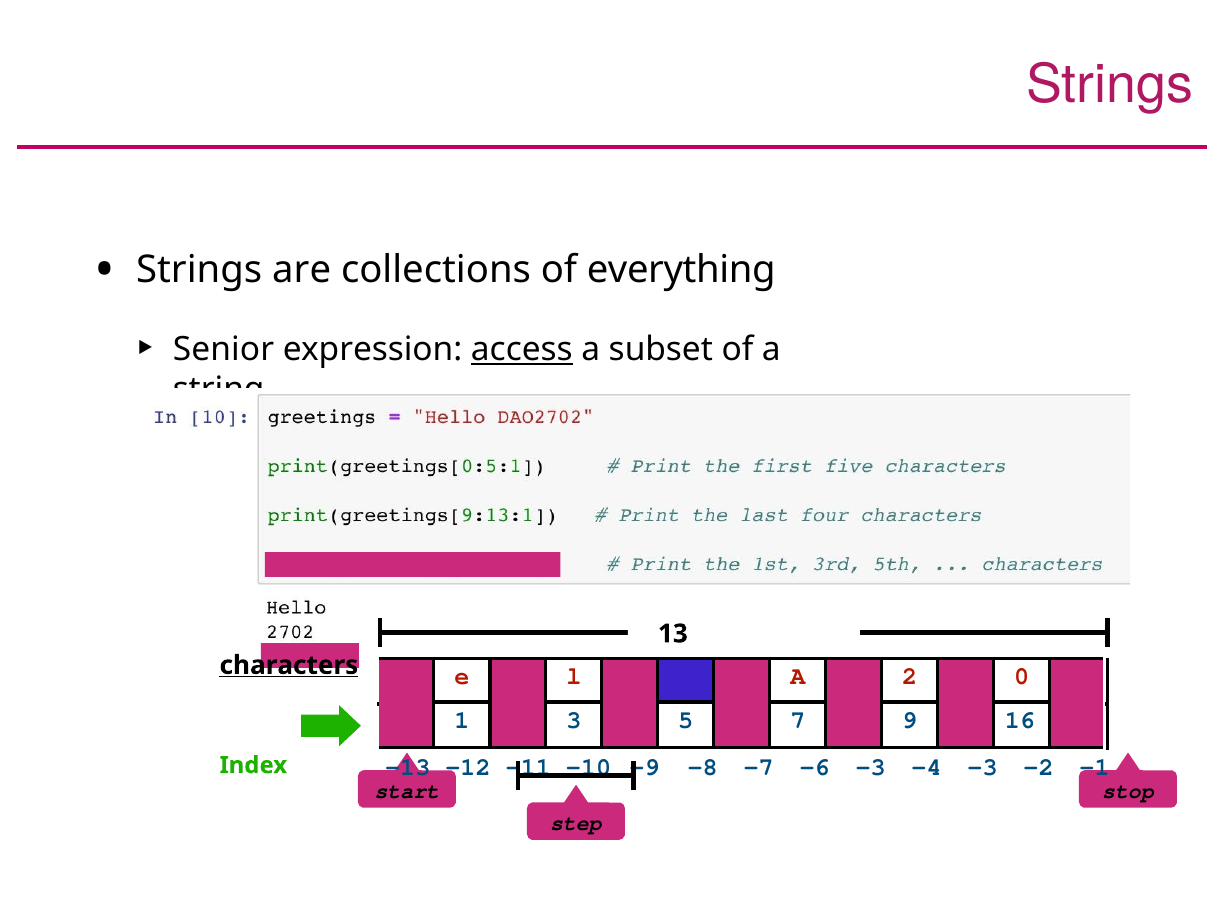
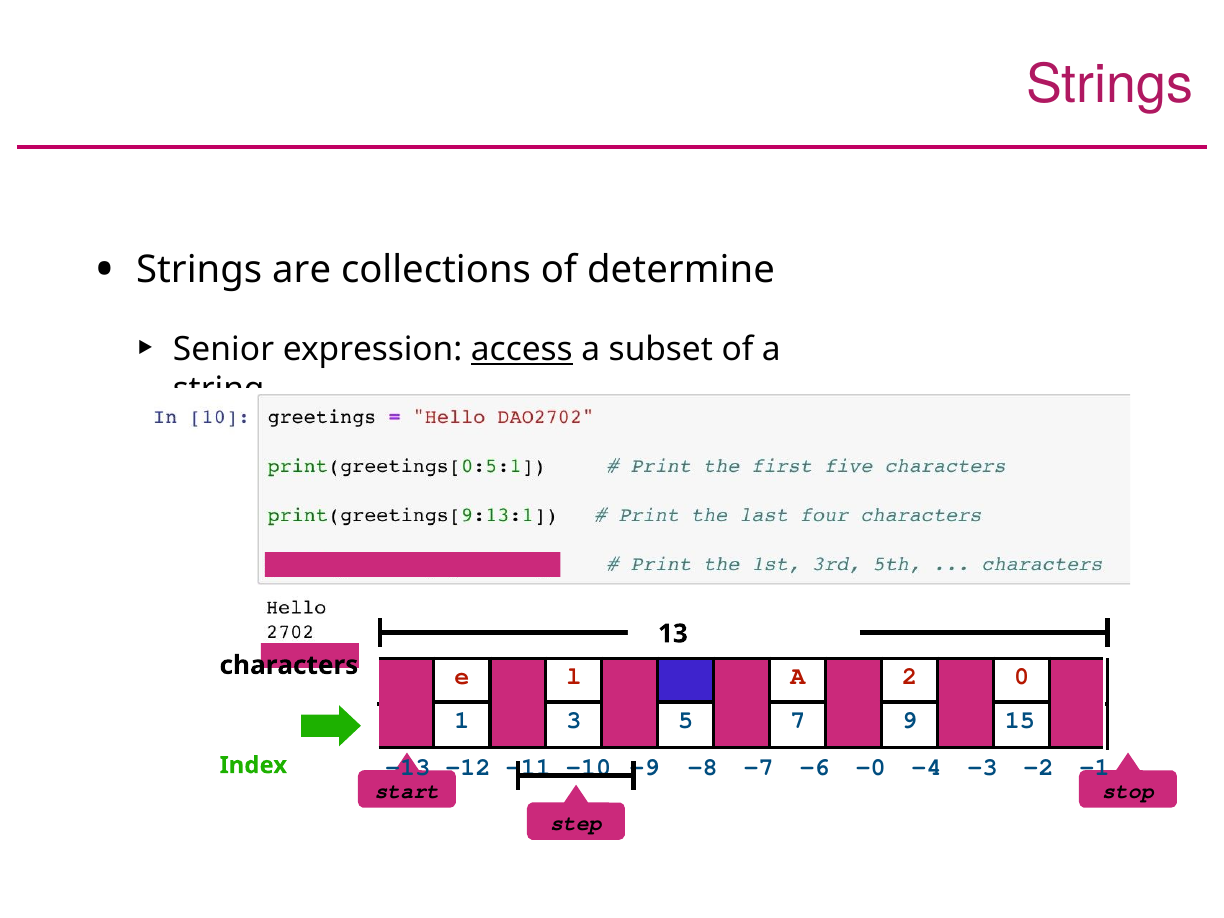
everything: everything -> determine
characters underline: present -> none
16: 16 -> 15
-6 -3: -3 -> -0
